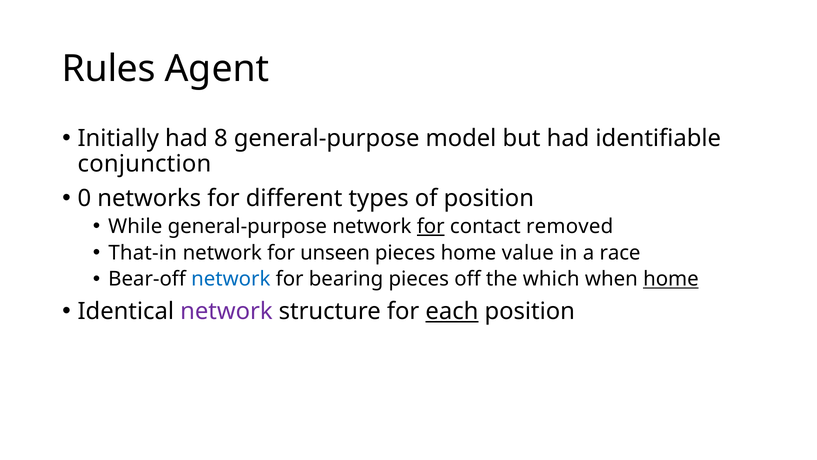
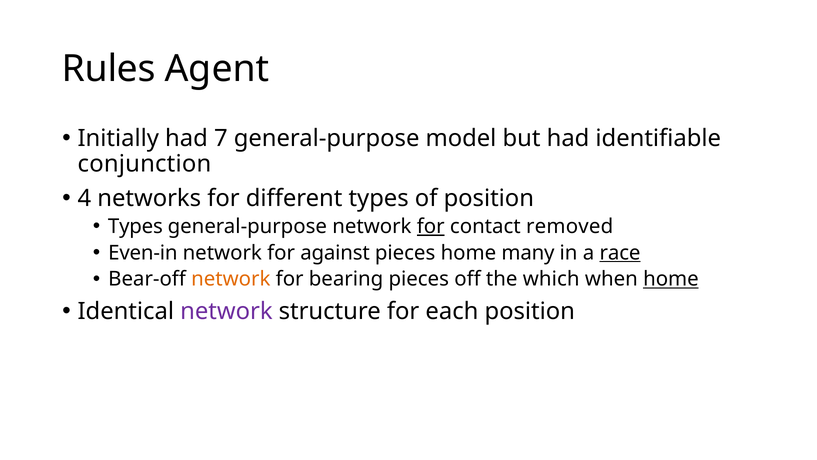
8: 8 -> 7
0: 0 -> 4
While at (135, 226): While -> Types
That-in: That-in -> Even-in
unseen: unseen -> against
value: value -> many
race underline: none -> present
network at (231, 279) colour: blue -> orange
each underline: present -> none
